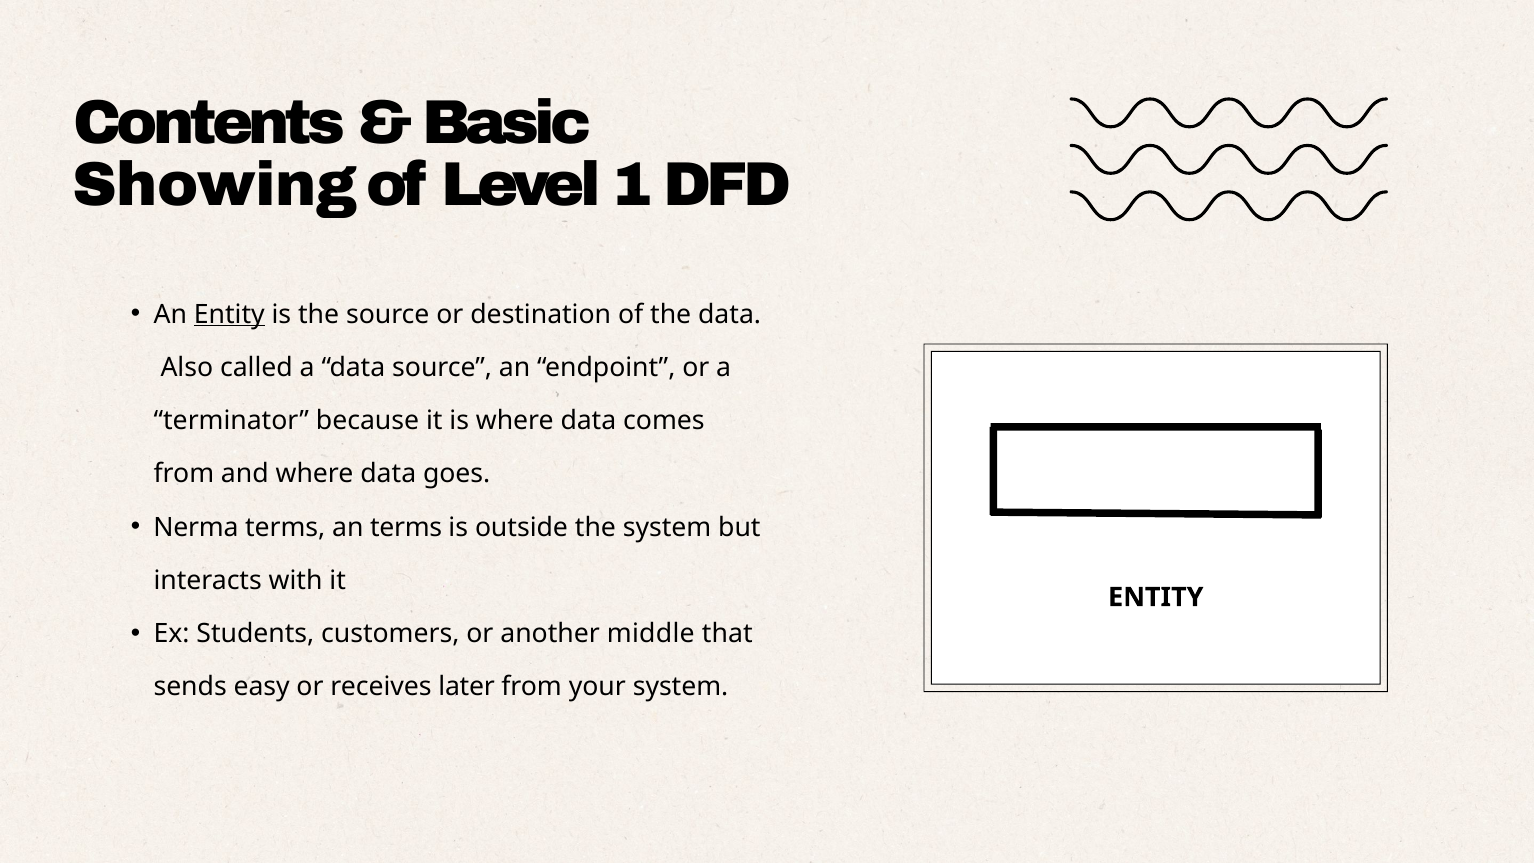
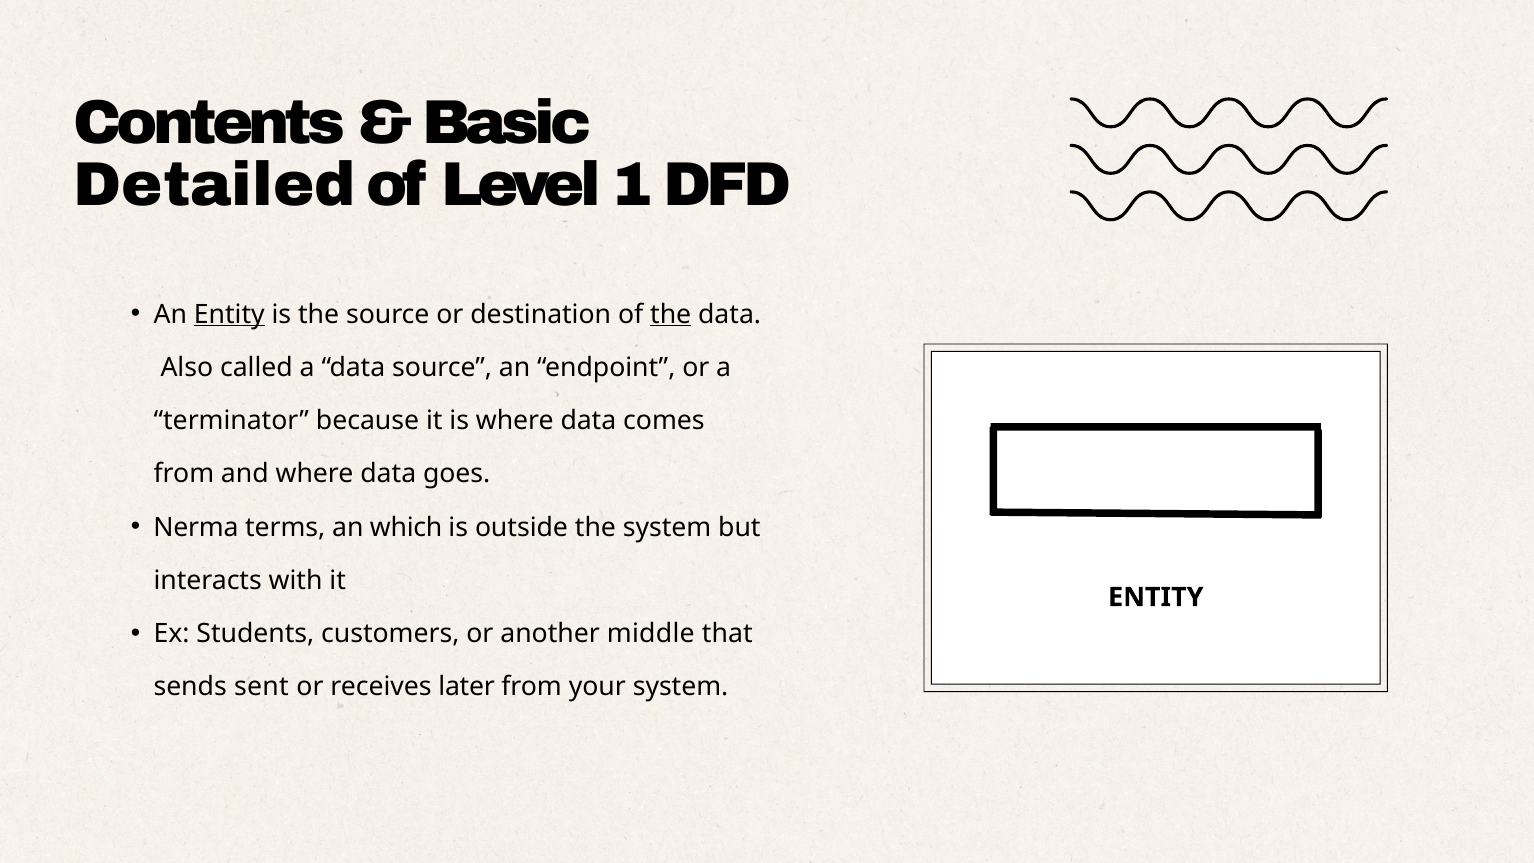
Showing: Showing -> Detailed
the at (671, 314) underline: none -> present
an terms: terms -> which
easy: easy -> sent
